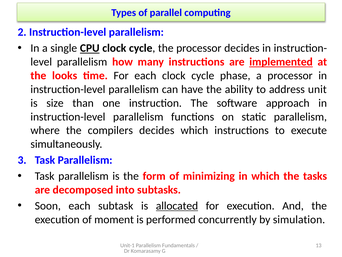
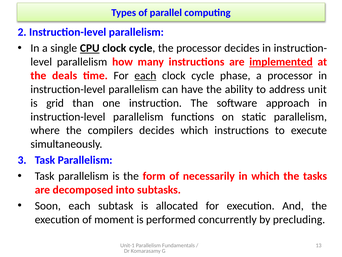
looks: looks -> deals
each at (145, 75) underline: none -> present
size: size -> grid
minimizing: minimizing -> necessarily
allocated underline: present -> none
simulation: simulation -> precluding
